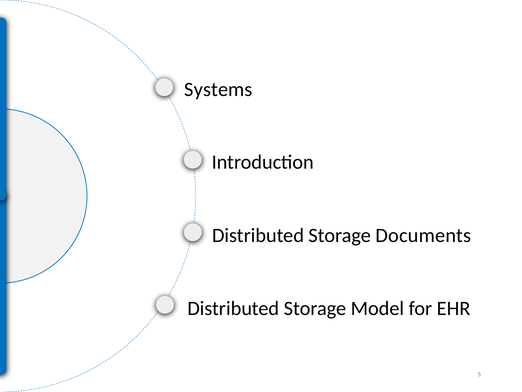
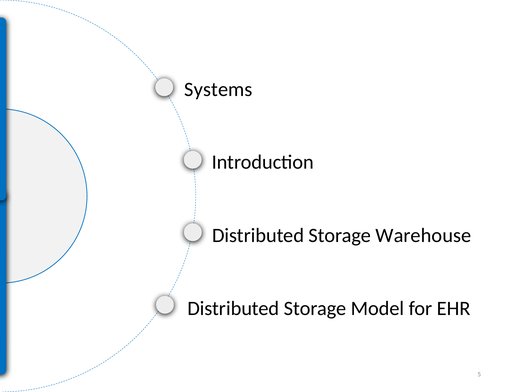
Documents: Documents -> Warehouse
